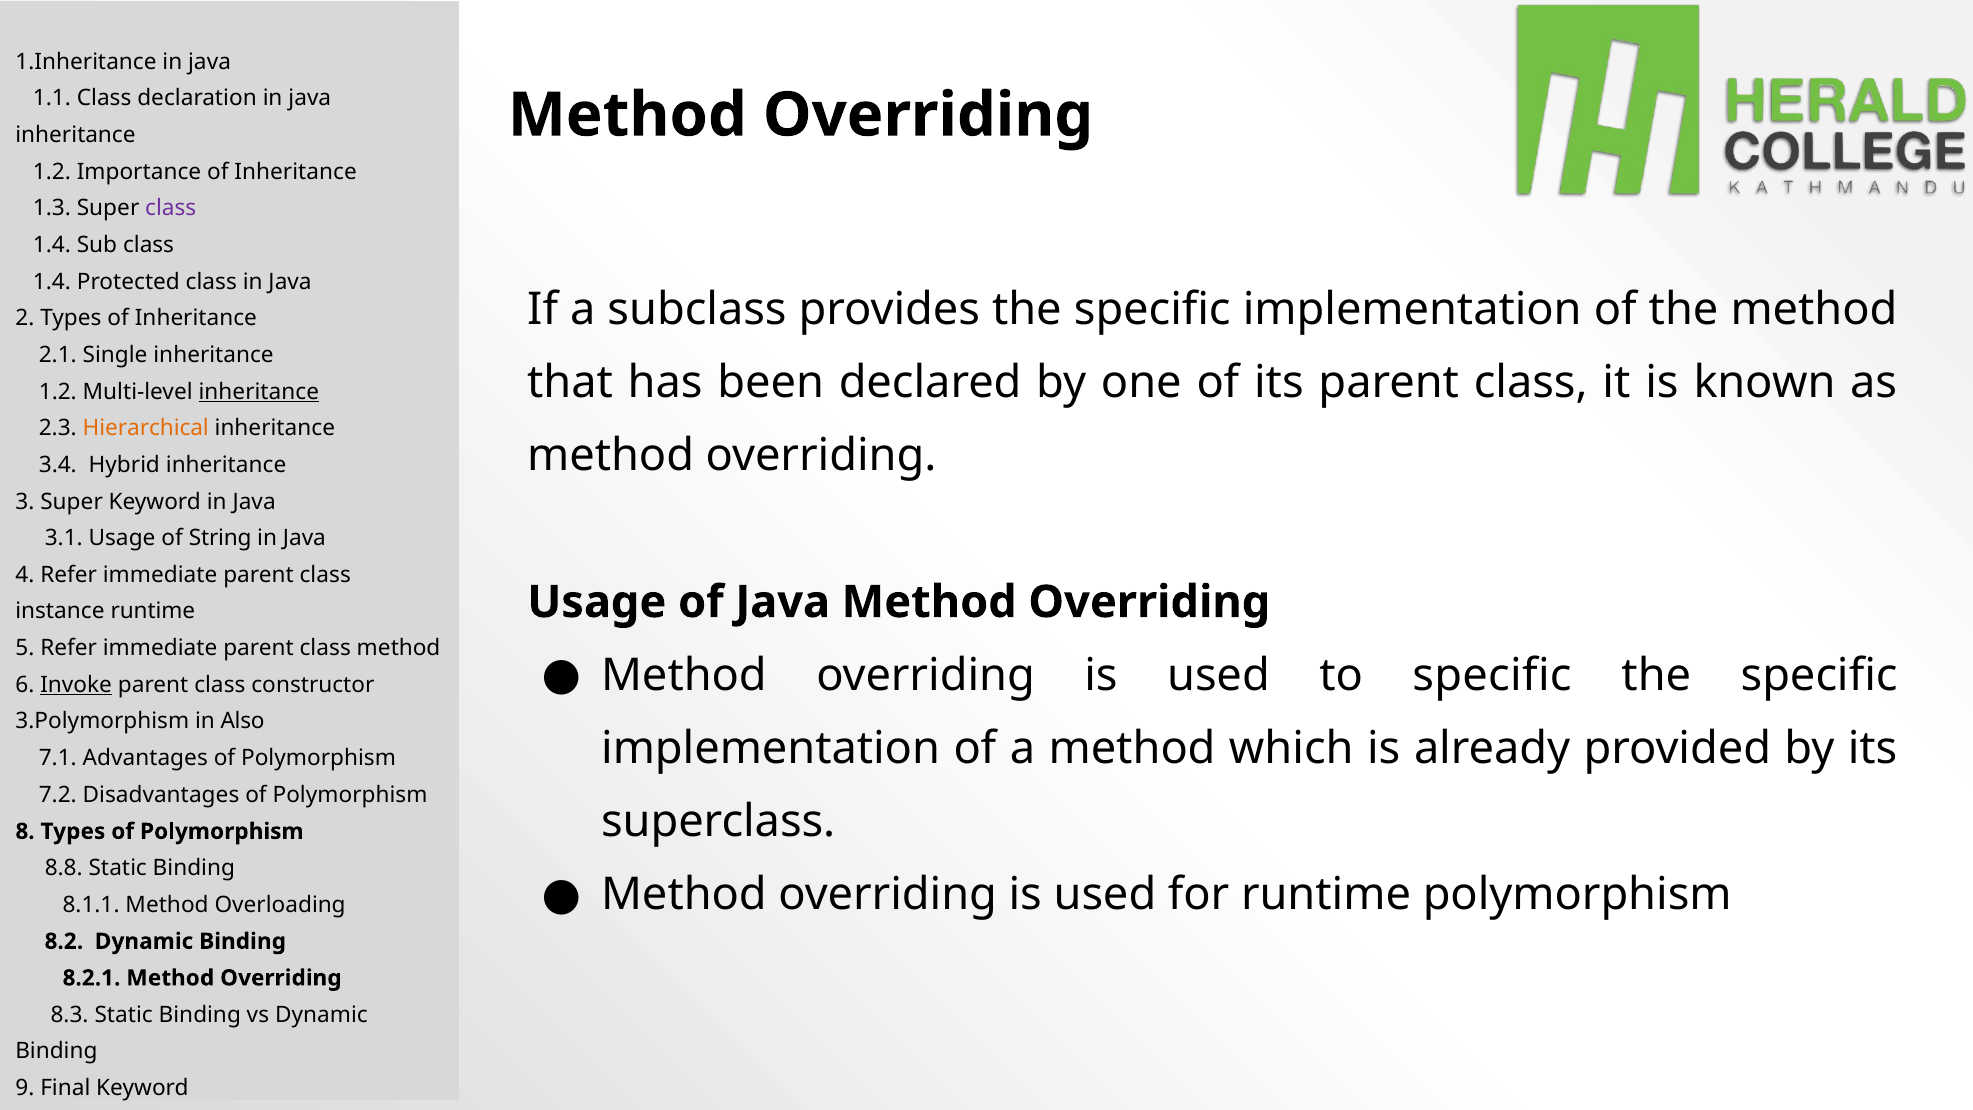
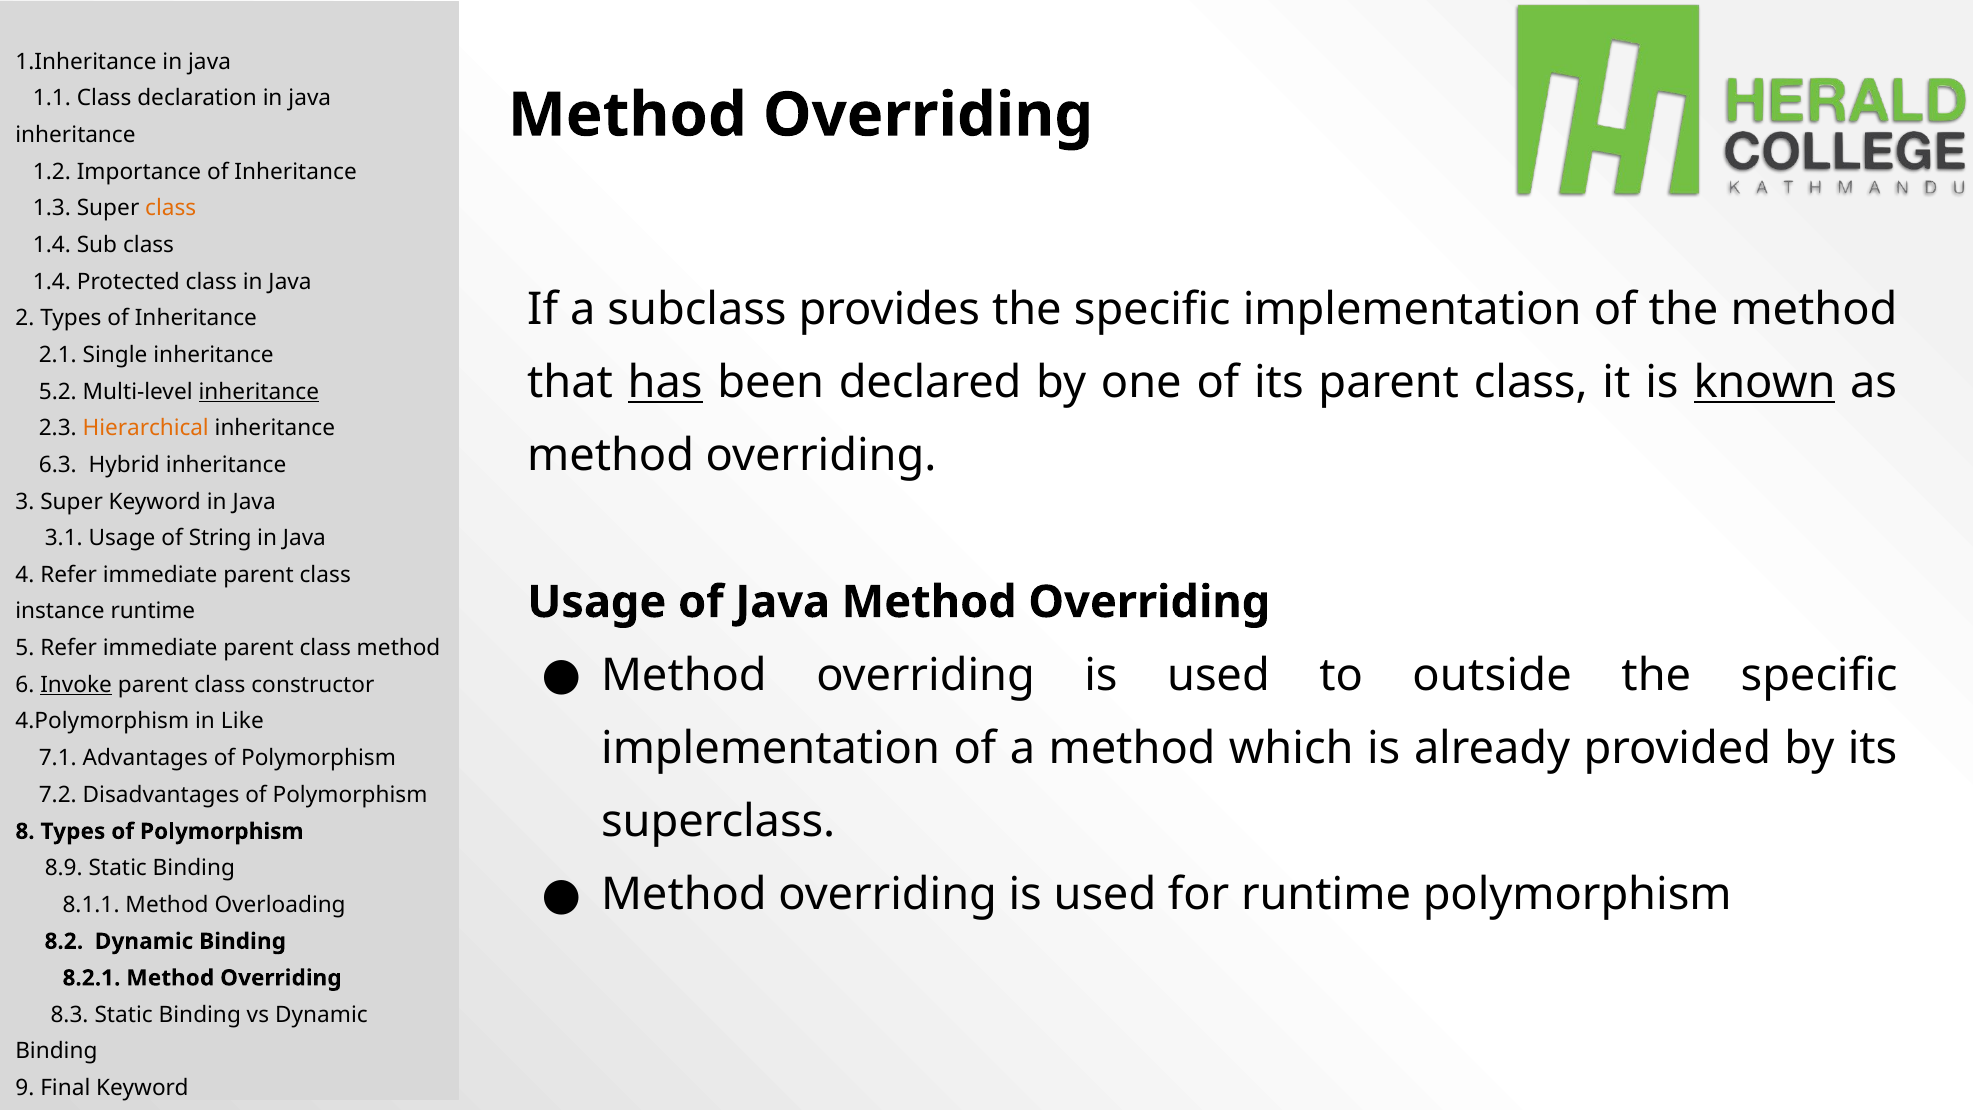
class at (171, 208) colour: purple -> orange
has underline: none -> present
known underline: none -> present
1.2 at (58, 392): 1.2 -> 5.2
3.4: 3.4 -> 6.3
to specific: specific -> outside
3.Polymorphism: 3.Polymorphism -> 4.Polymorphism
Also: Also -> Like
8.8: 8.8 -> 8.9
